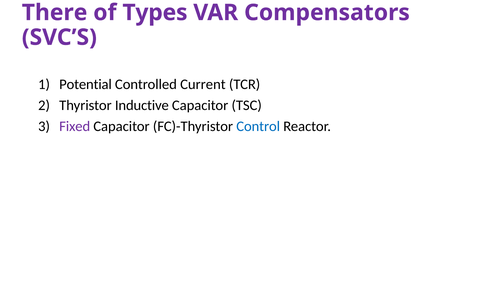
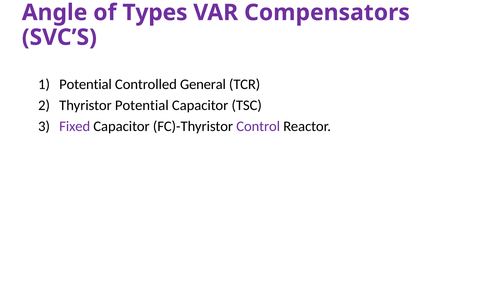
There: There -> Angle
Current: Current -> General
Thyristor Inductive: Inductive -> Potential
Control colour: blue -> purple
